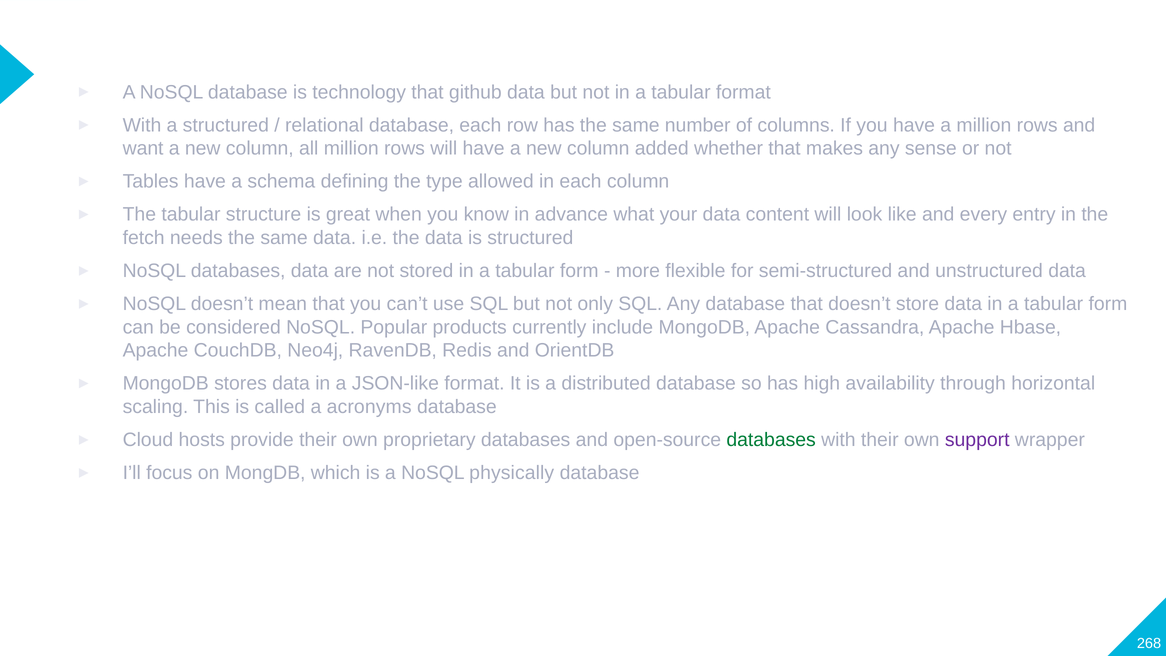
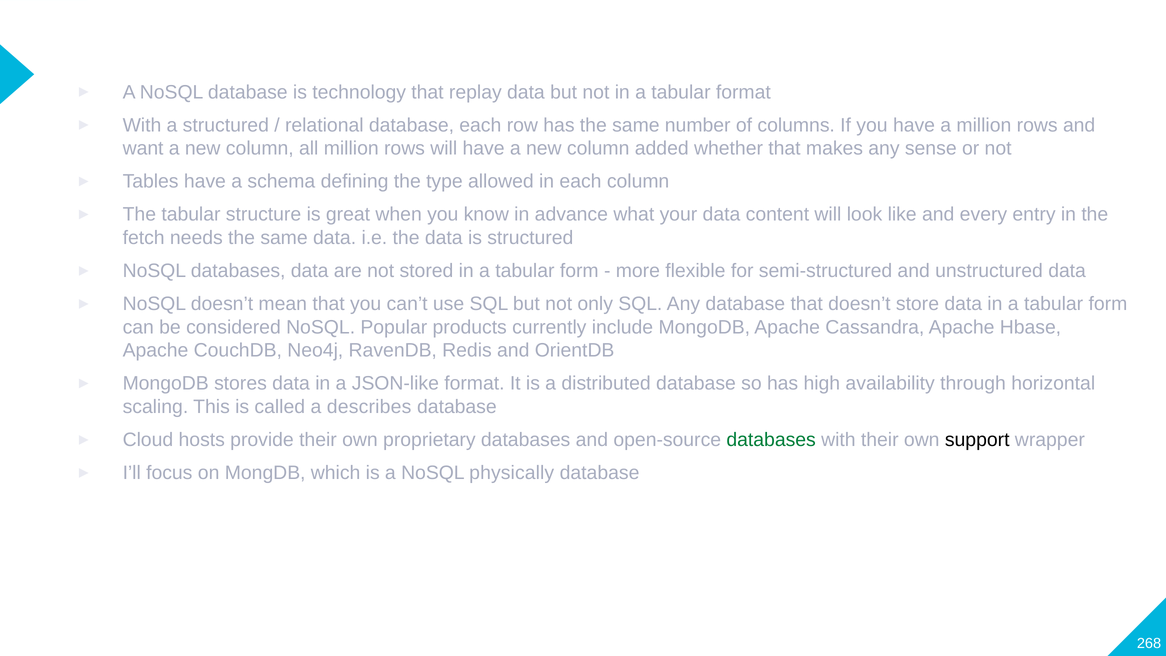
github: github -> replay
acronyms: acronyms -> describes
support colour: purple -> black
